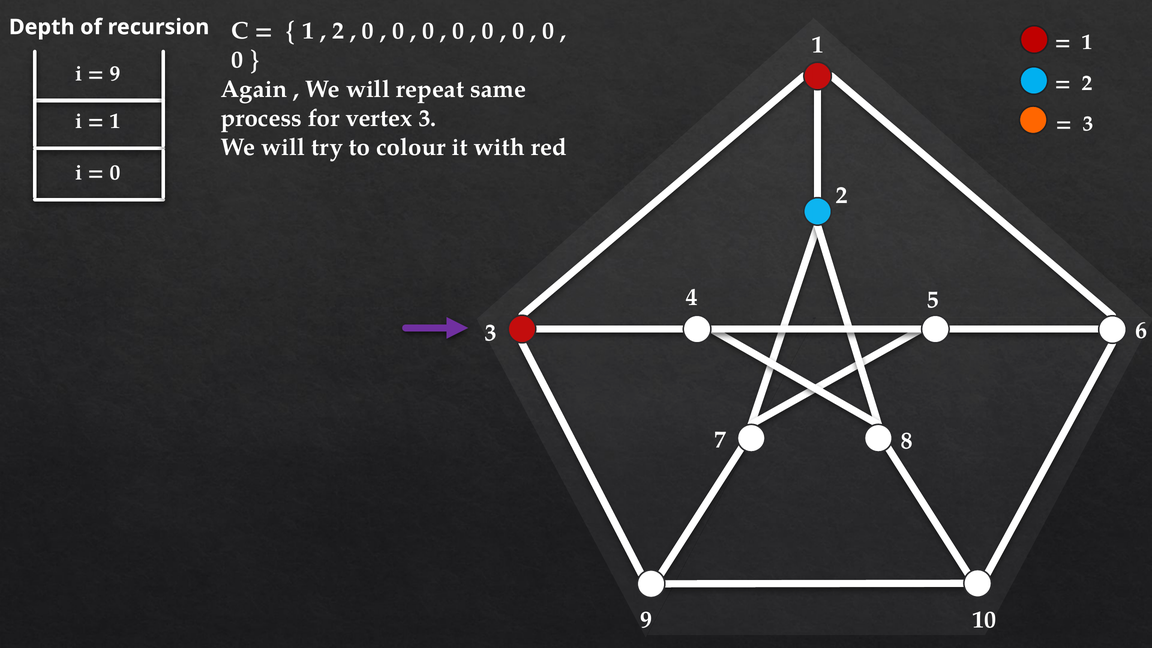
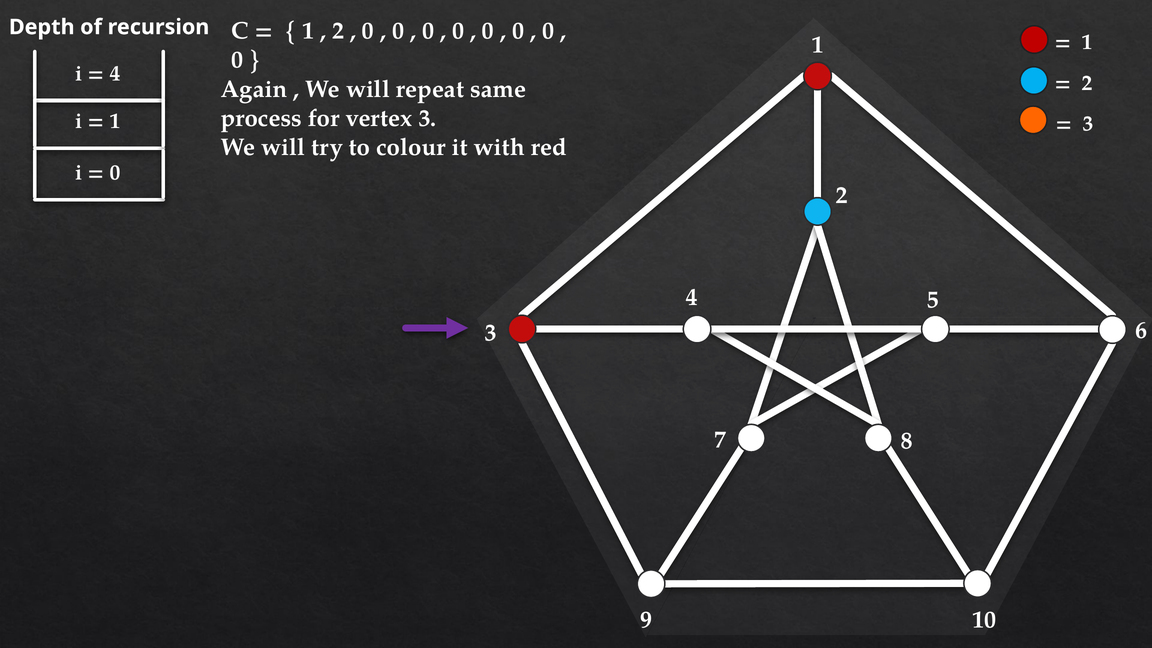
9 at (115, 74): 9 -> 4
